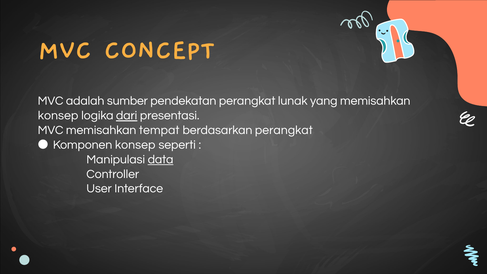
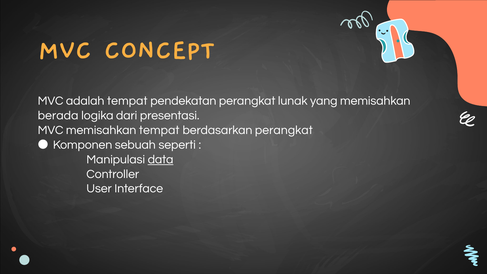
adalah sumber: sumber -> tempat
konsep at (58, 116): konsep -> berada
dari underline: present -> none
Komponen konsep: konsep -> sebuah
